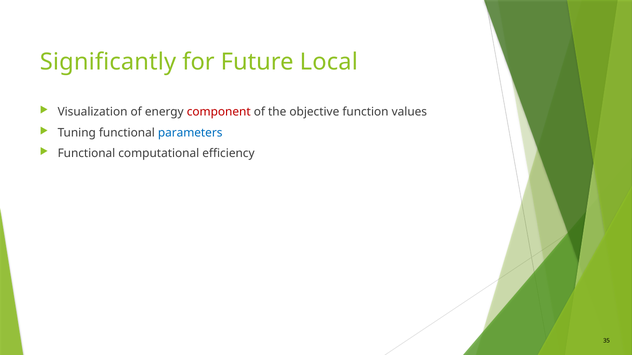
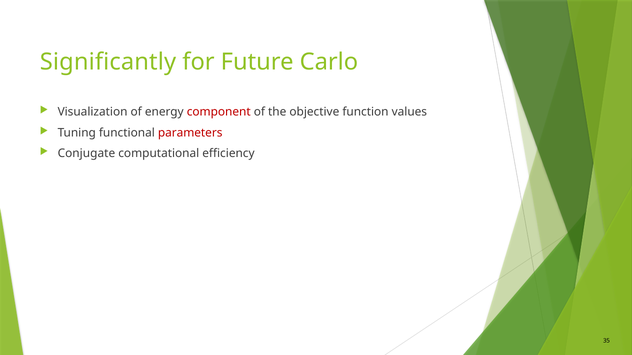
Local: Local -> Carlo
parameters colour: blue -> red
Functional at (86, 154): Functional -> Conjugate
